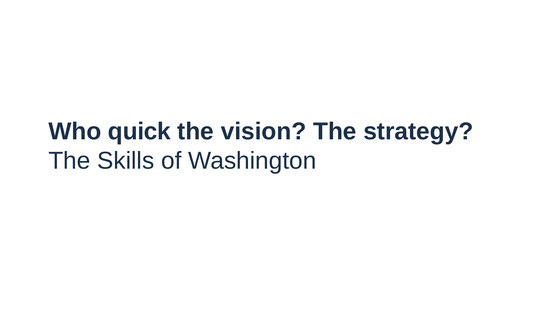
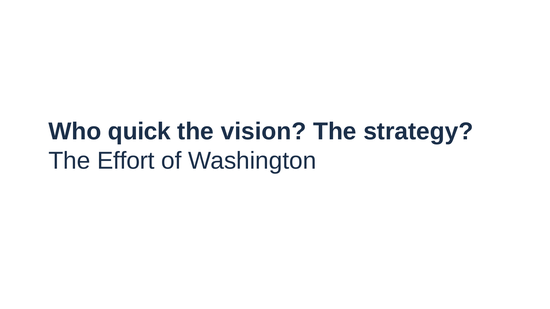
Skills: Skills -> Effort
